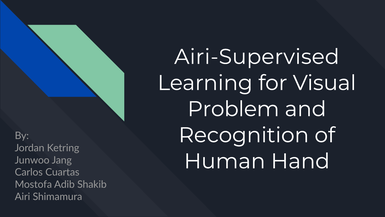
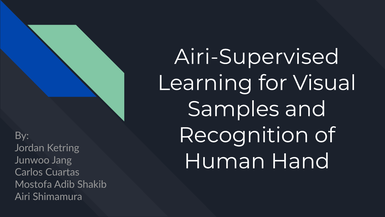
Problem: Problem -> Samples
